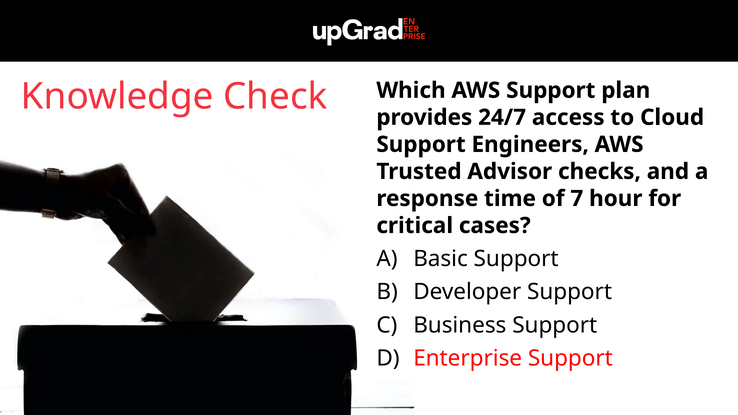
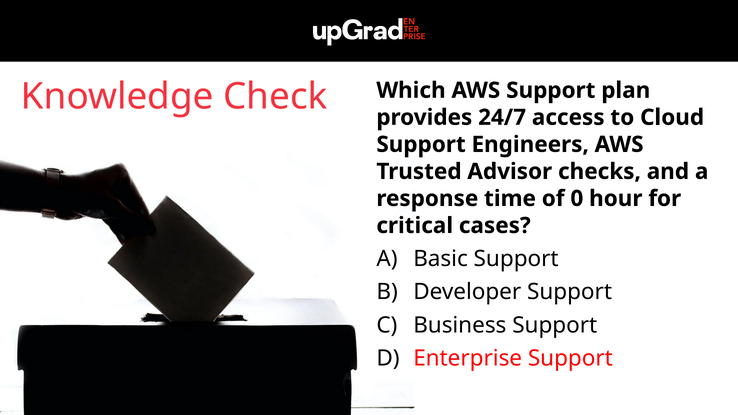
7: 7 -> 0
